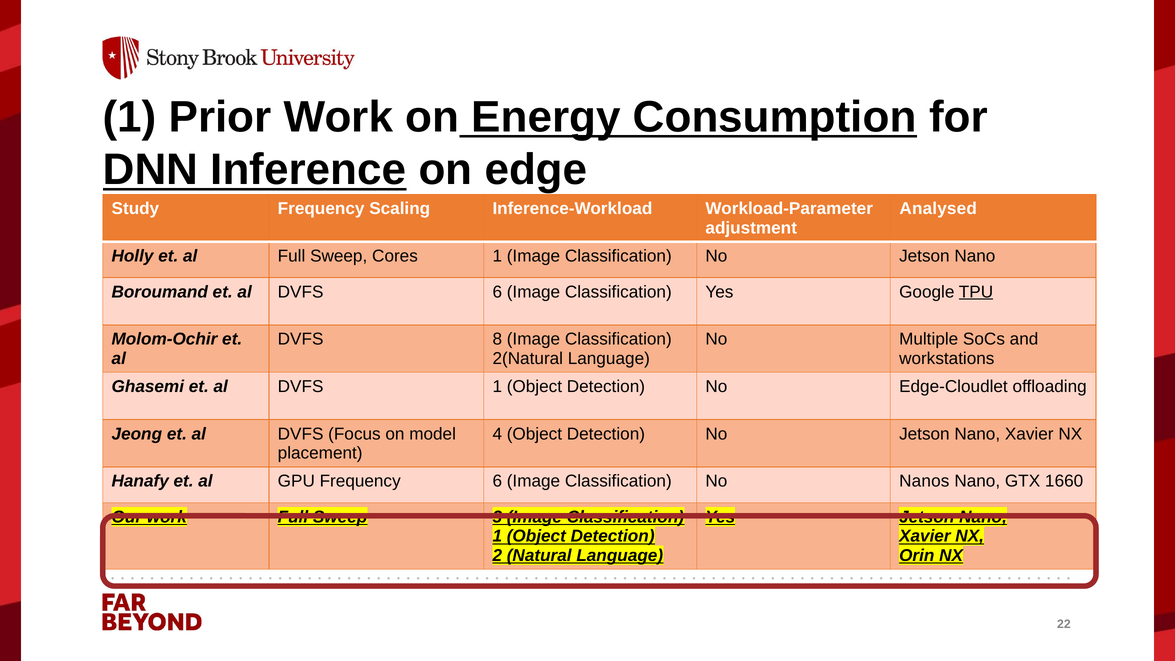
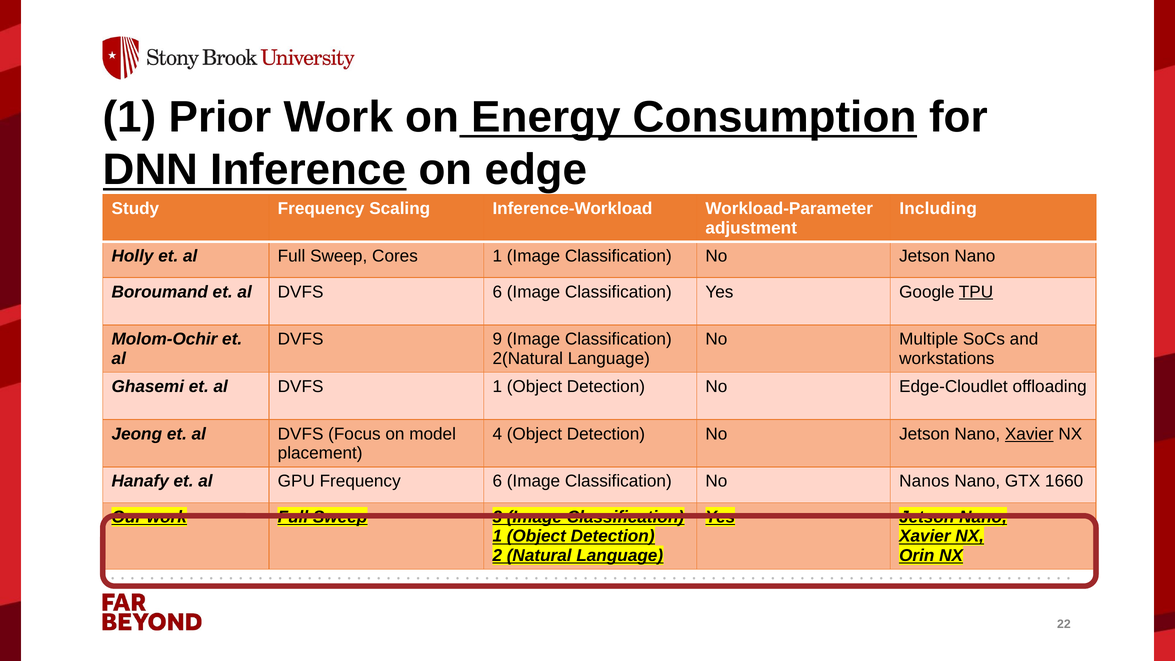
Analysed: Analysed -> Including
8: 8 -> 9
Xavier at (1029, 434) underline: none -> present
